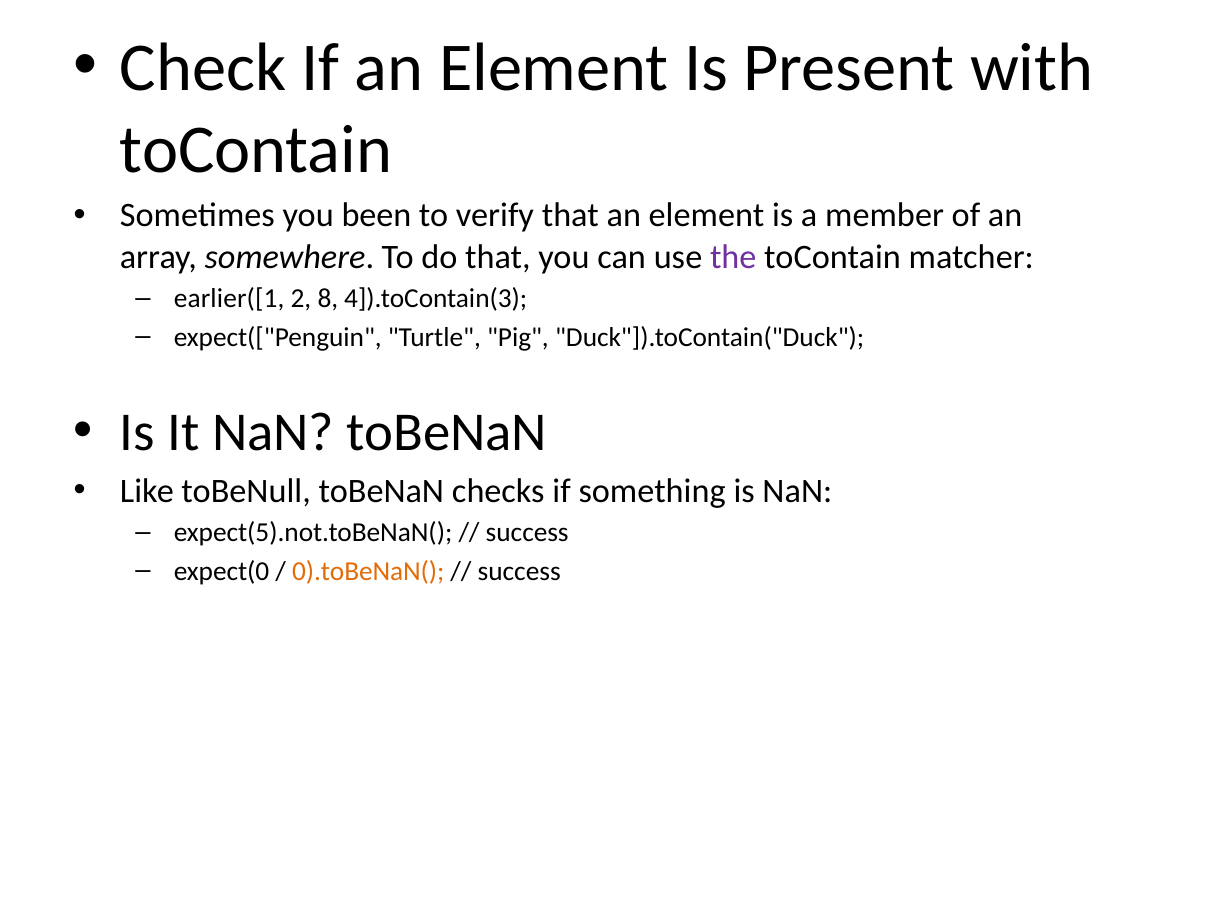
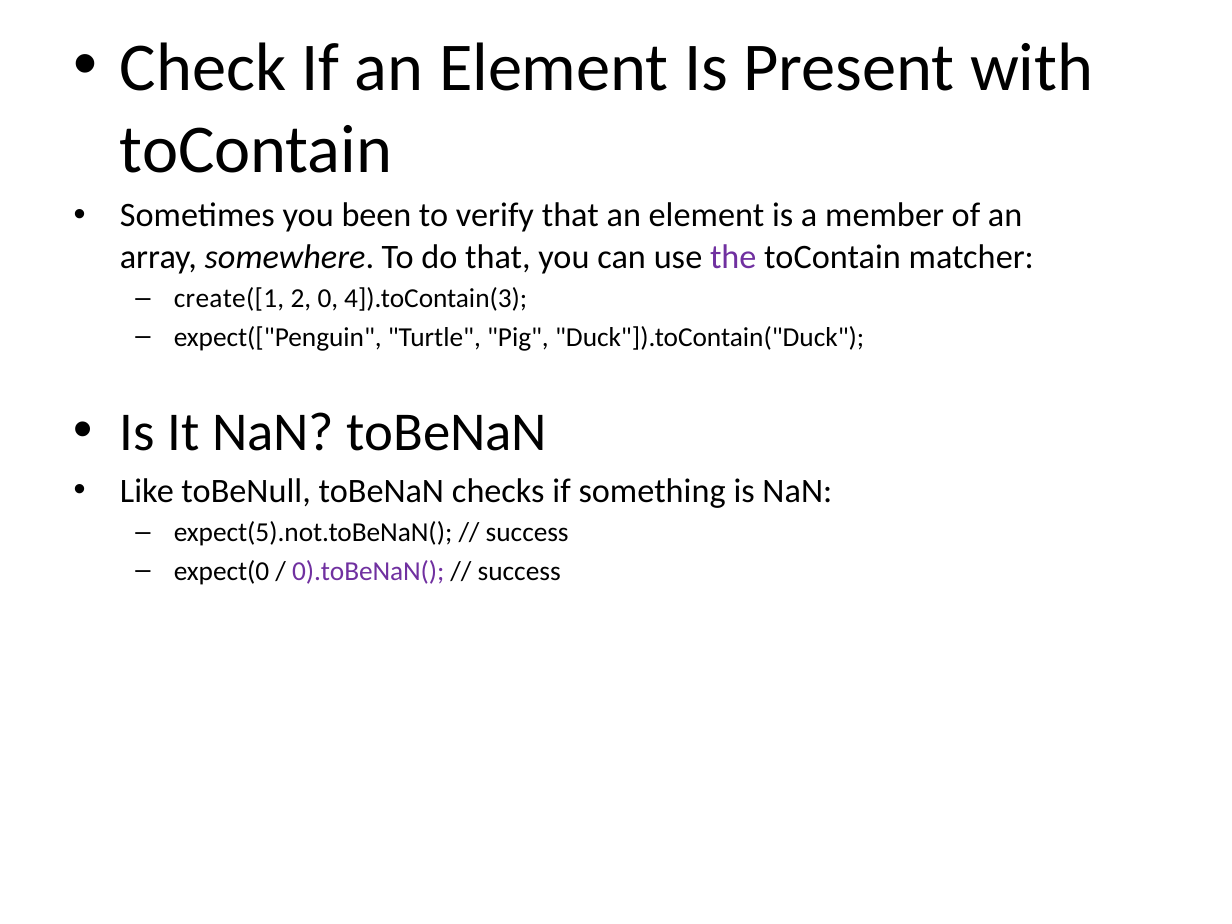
earlier([1: earlier([1 -> create([1
8: 8 -> 0
0).toBeNaN( colour: orange -> purple
